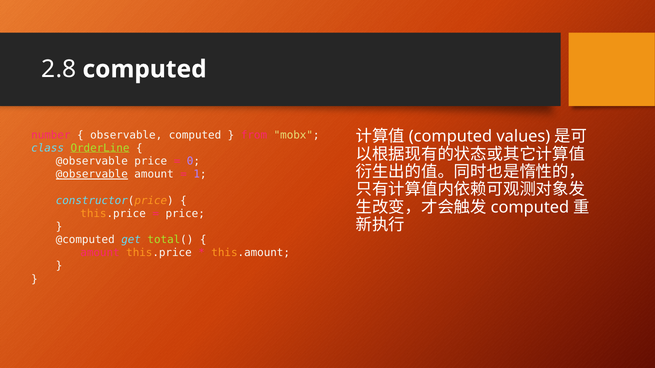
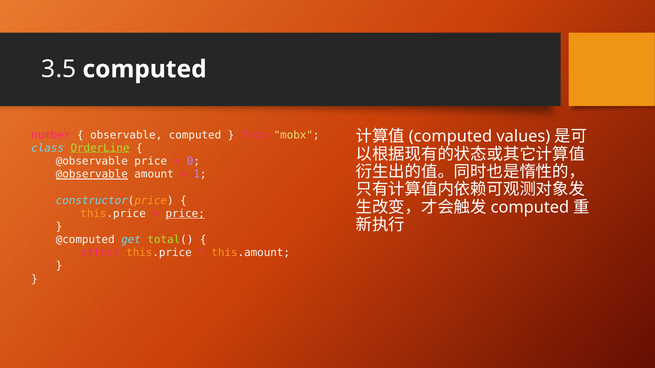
2.8: 2.8 -> 3.5
price at (185, 214) underline: none -> present
amount at (100, 253): amount -> effect
